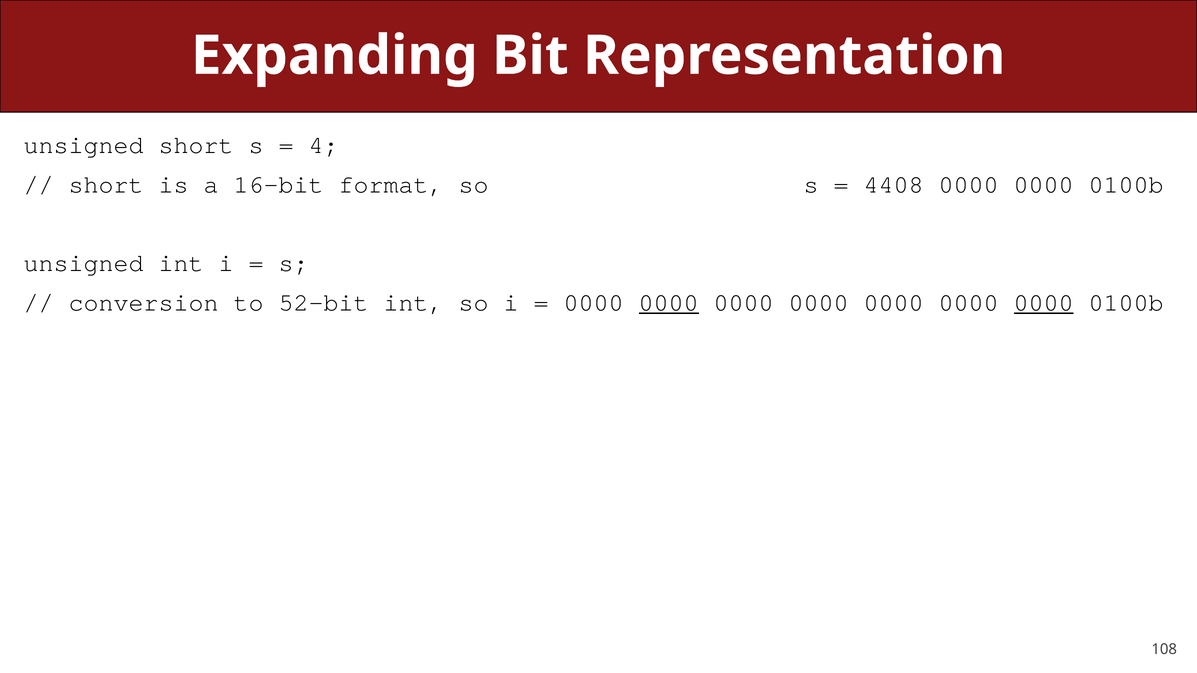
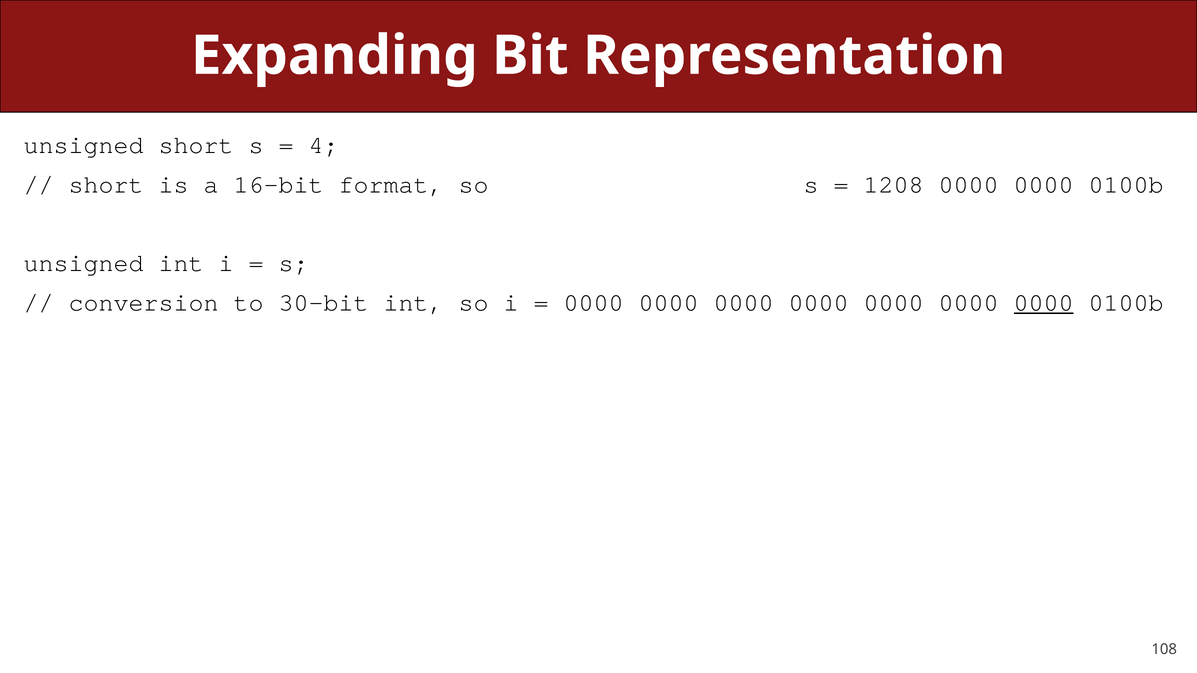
4408: 4408 -> 1208
52-bit: 52-bit -> 30-bit
0000 at (669, 303) underline: present -> none
